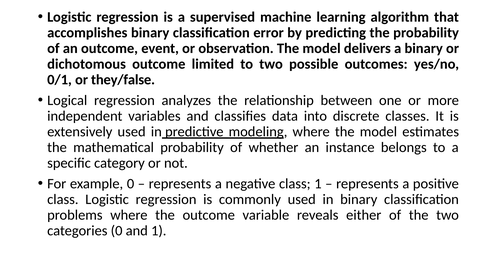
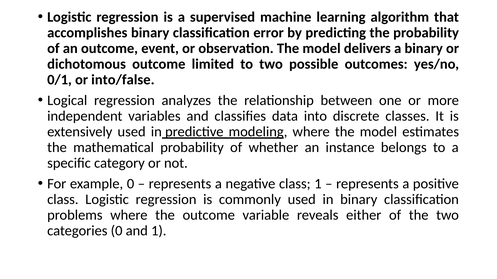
they/false: they/false -> into/false
